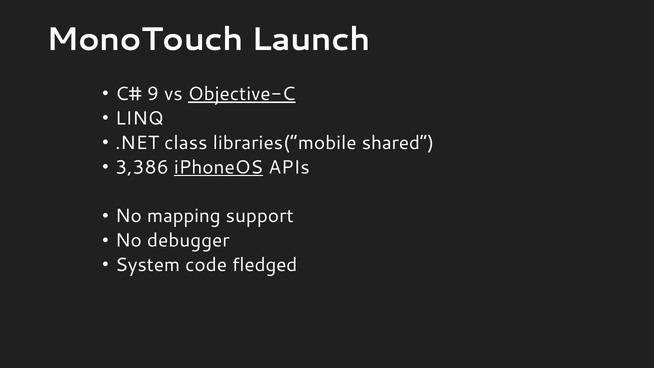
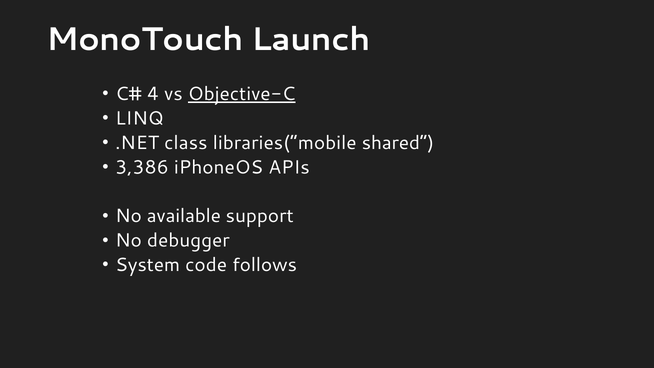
9: 9 -> 4
iPhoneOS underline: present -> none
mapping: mapping -> available
fledged: fledged -> follows
